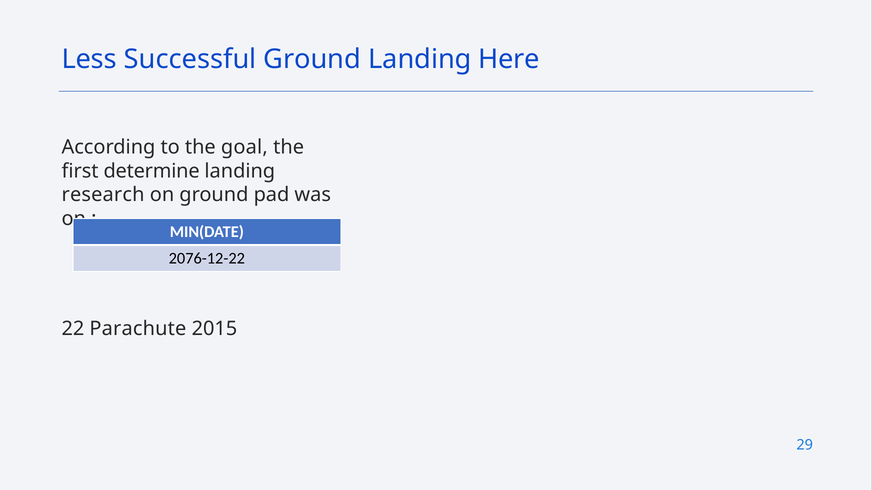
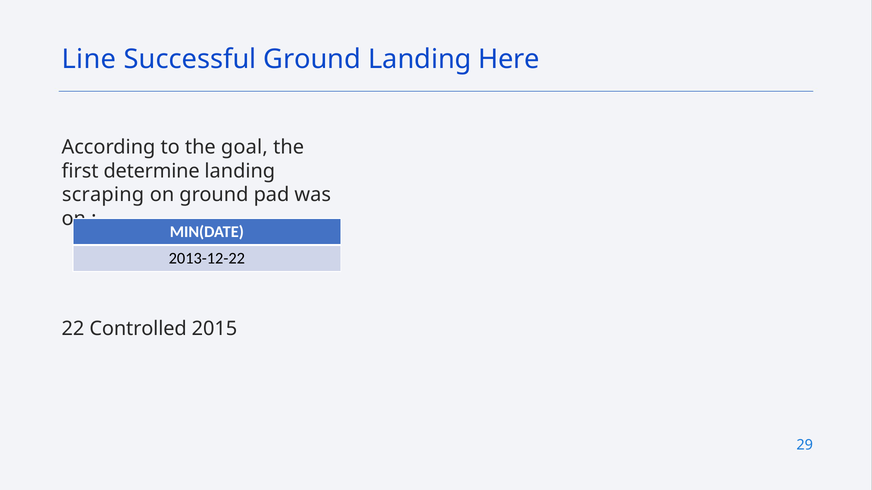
Less: Less -> Line
research: research -> scraping
2076-12-22: 2076-12-22 -> 2013-12-22
Parachute: Parachute -> Controlled
